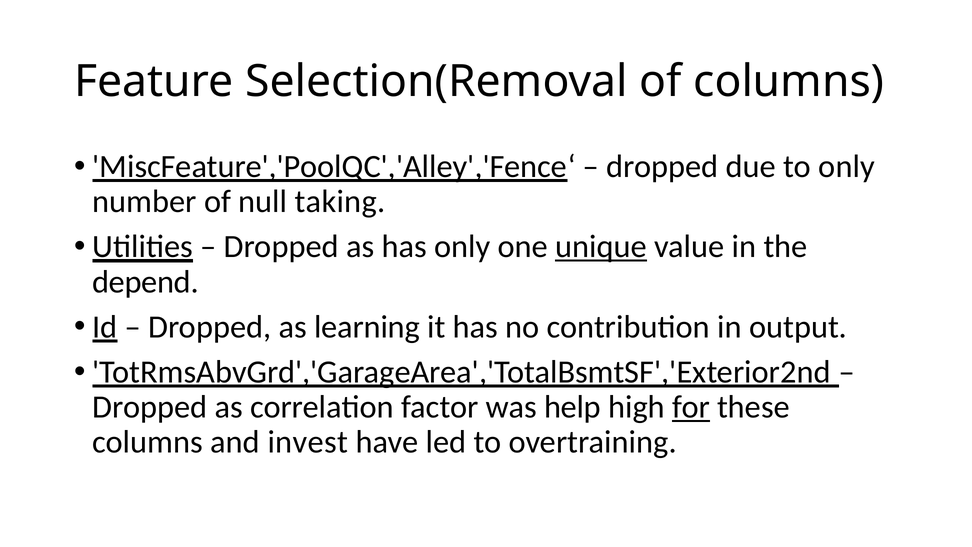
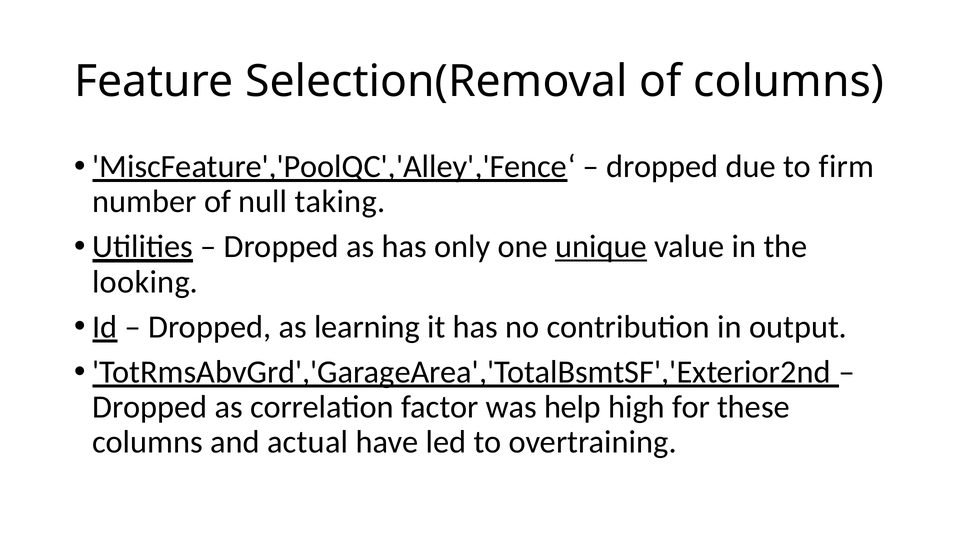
to only: only -> firm
depend: depend -> looking
for underline: present -> none
invest: invest -> actual
